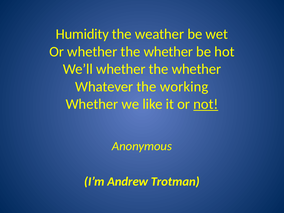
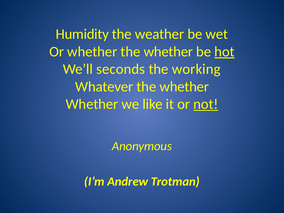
hot underline: none -> present
We’ll whether: whether -> seconds
whether at (196, 69): whether -> working
Whatever the working: working -> whether
